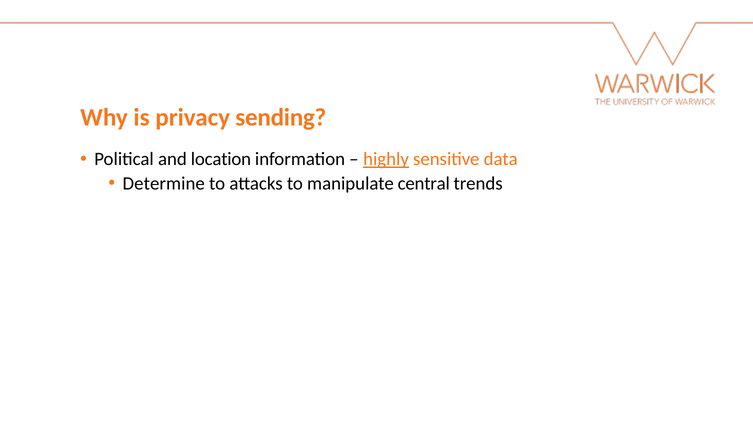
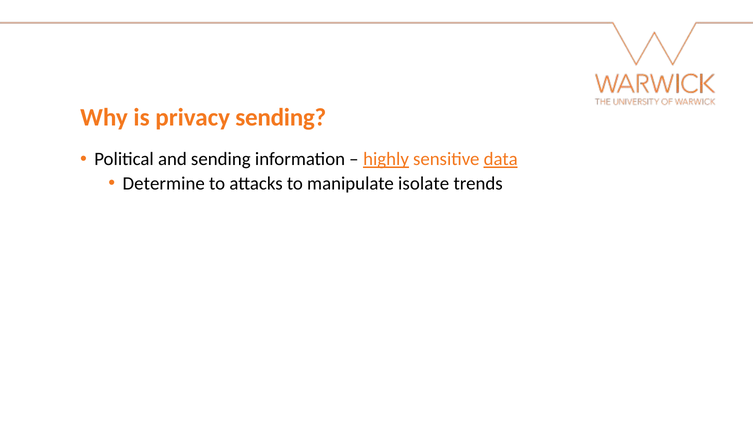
and location: location -> sending
data underline: none -> present
central: central -> isolate
